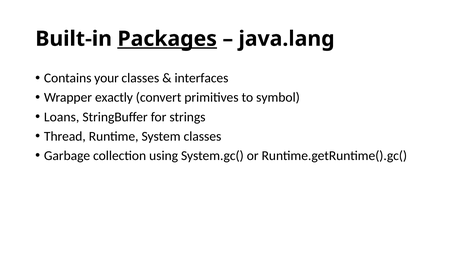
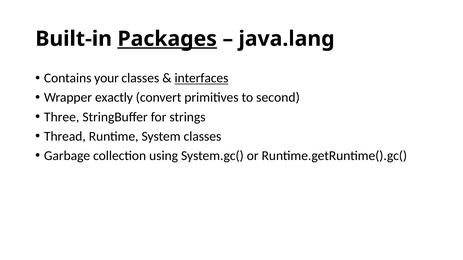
interfaces underline: none -> present
symbol: symbol -> second
Loans: Loans -> Three
